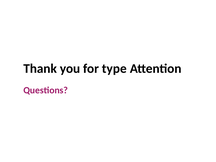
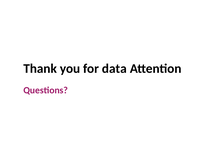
type: type -> data
